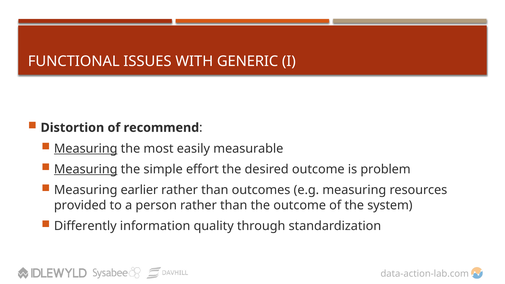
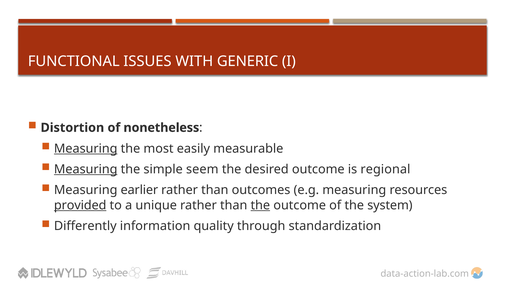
recommend: recommend -> nonetheless
effort: effort -> seem
problem: problem -> regional
provided underline: none -> present
person: person -> unique
the at (260, 205) underline: none -> present
